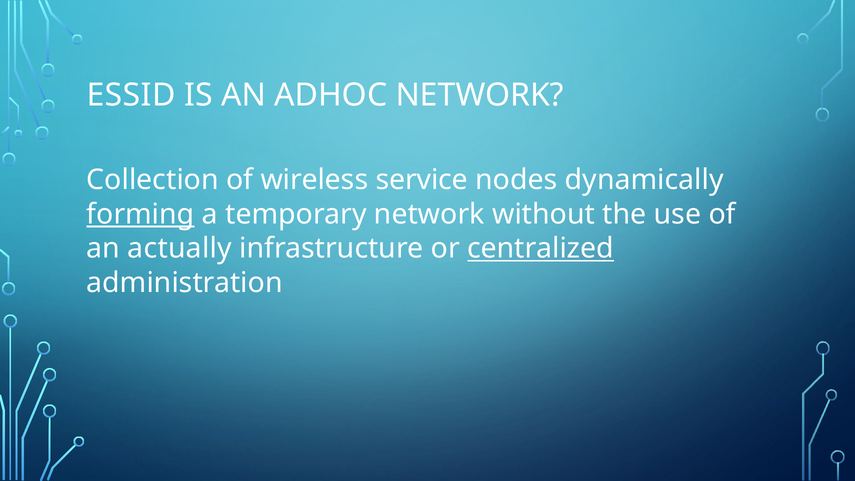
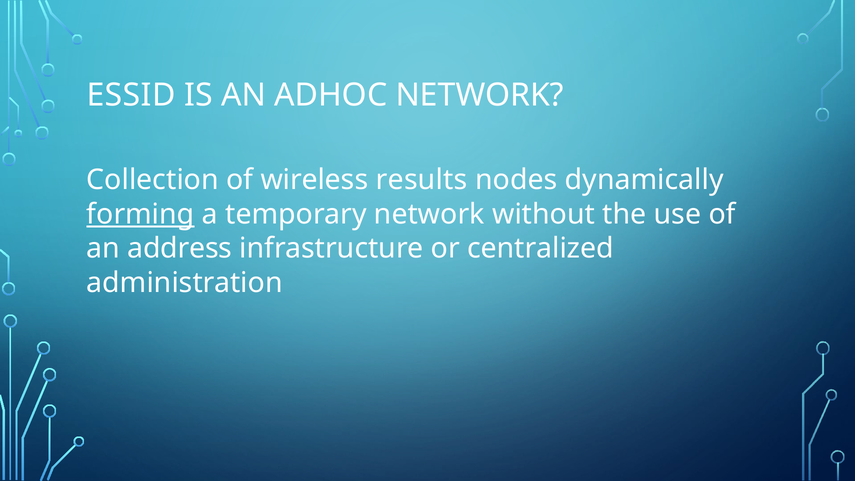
service: service -> results
actually: actually -> address
centralized underline: present -> none
